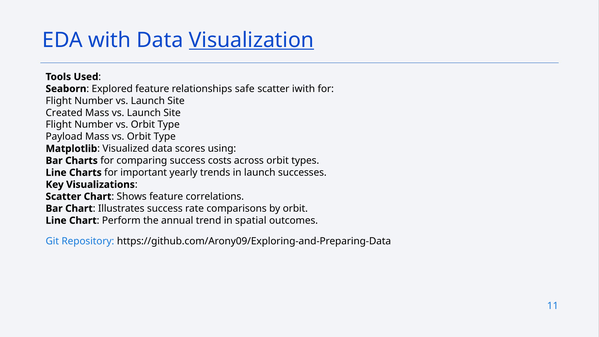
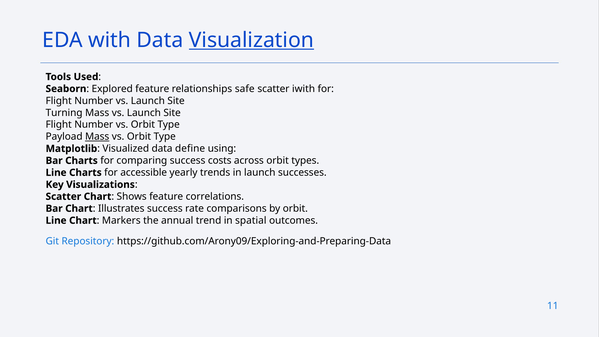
Created: Created -> Turning
Mass at (97, 137) underline: none -> present
scores: scores -> define
important: important -> accessible
Perform: Perform -> Markers
